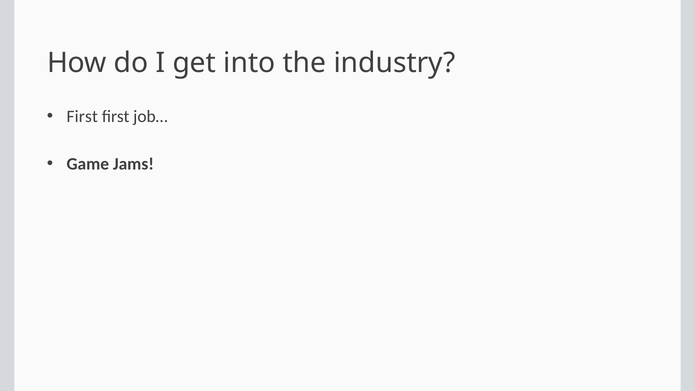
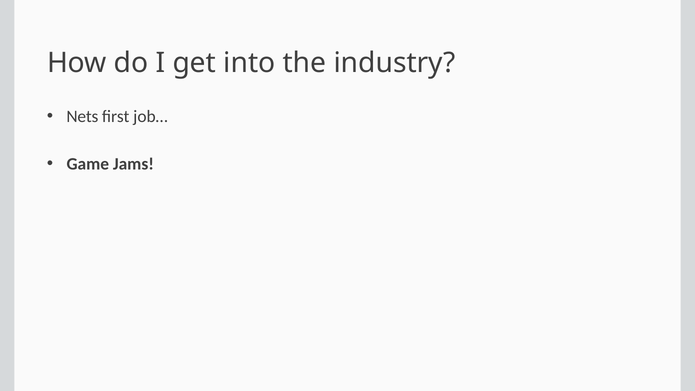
First at (82, 116): First -> Nets
